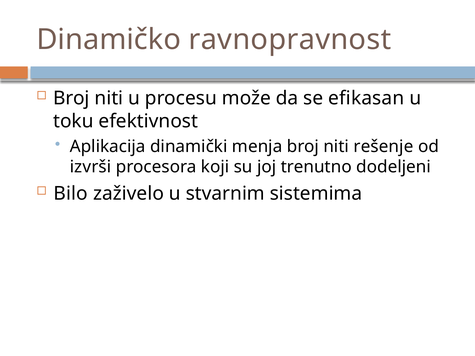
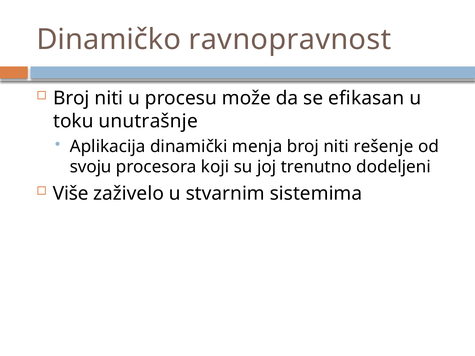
efektivnost: efektivnost -> unutrašnje
izvrši: izvrši -> svoju
Bilo: Bilo -> Više
